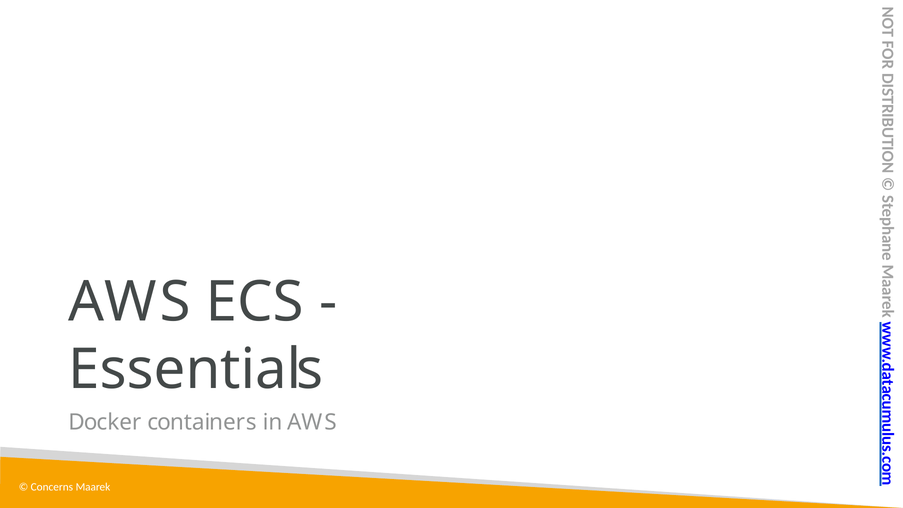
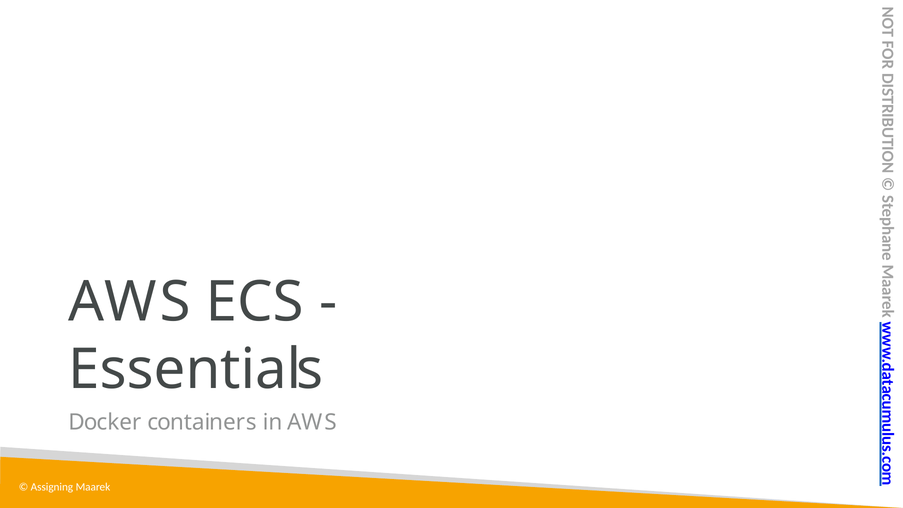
Concerns: Concerns -> Assigning
